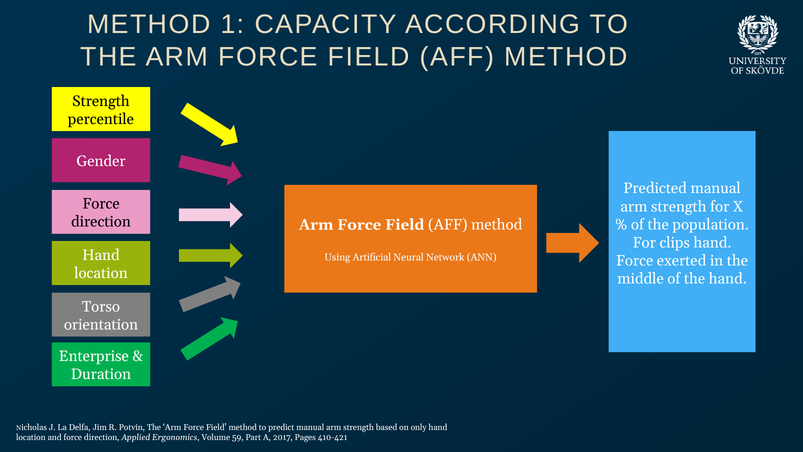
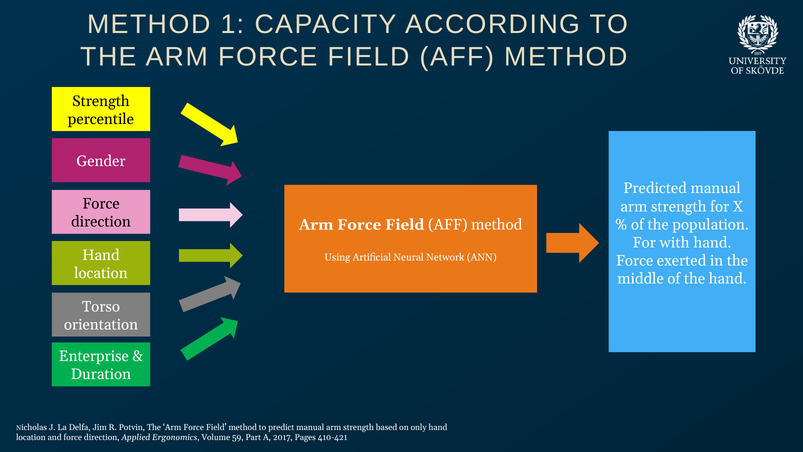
clips: clips -> with
